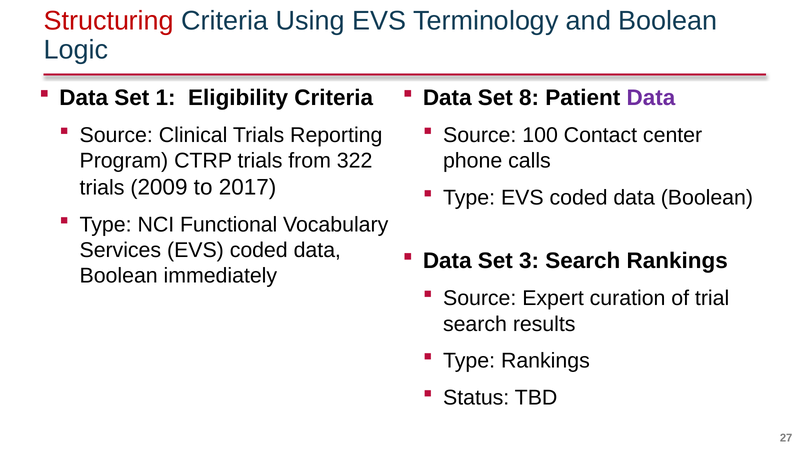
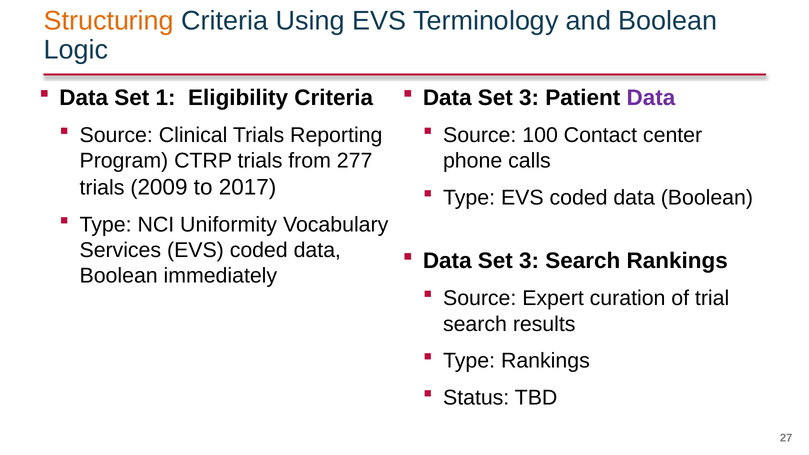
Structuring colour: red -> orange
8 at (529, 98): 8 -> 3
322: 322 -> 277
Functional: Functional -> Uniformity
